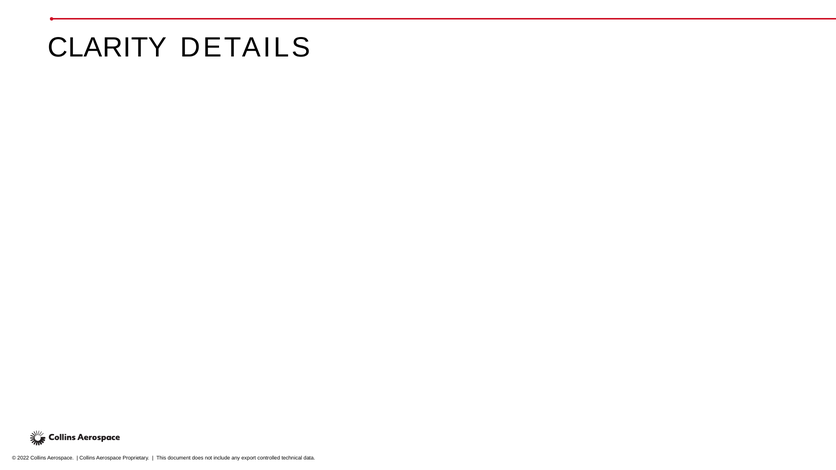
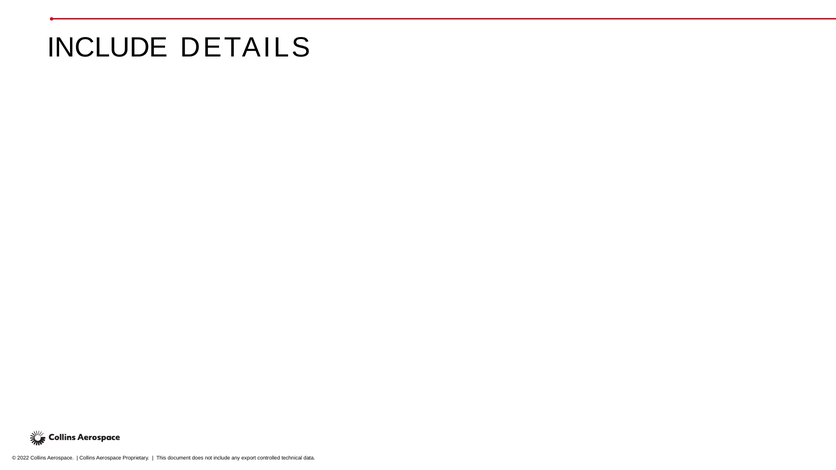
CLARITY at (107, 47): CLARITY -> INCLUDE
